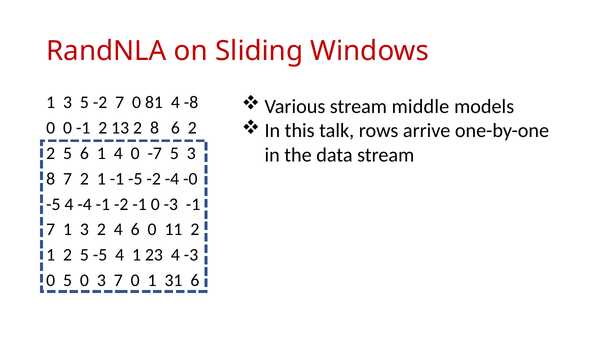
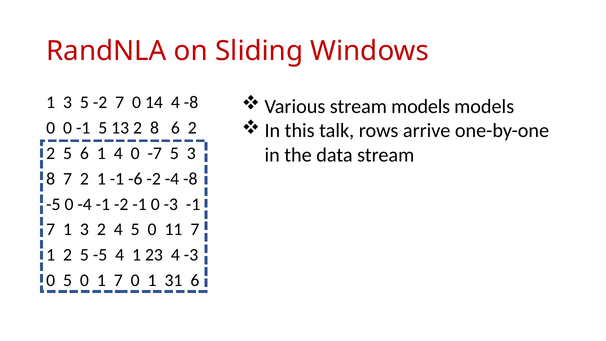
81: 81 -> 14
stream middle: middle -> models
-1 2: 2 -> 5
-1 -5: -5 -> -6
-4 -0: -0 -> -8
4 at (69, 204): 4 -> 0
4 6: 6 -> 5
11 2: 2 -> 7
5 0 3: 3 -> 1
